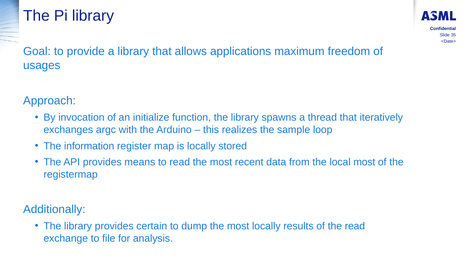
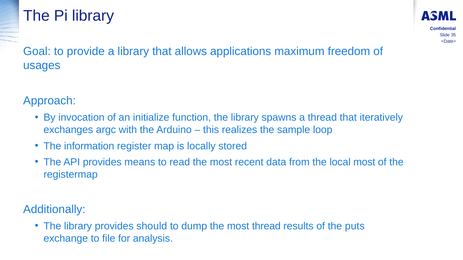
certain: certain -> should
most locally: locally -> thread
the read: read -> puts
